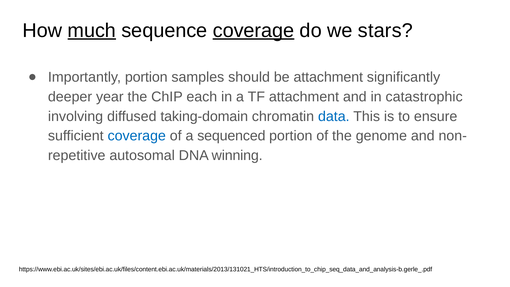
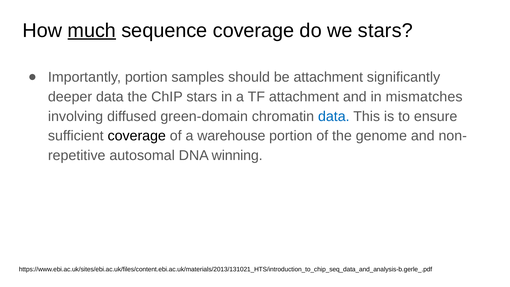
coverage at (253, 30) underline: present -> none
deeper year: year -> data
ChIP each: each -> stars
catastrophic: catastrophic -> mismatches
taking-domain: taking-domain -> green-domain
coverage at (137, 136) colour: blue -> black
sequenced: sequenced -> warehouse
